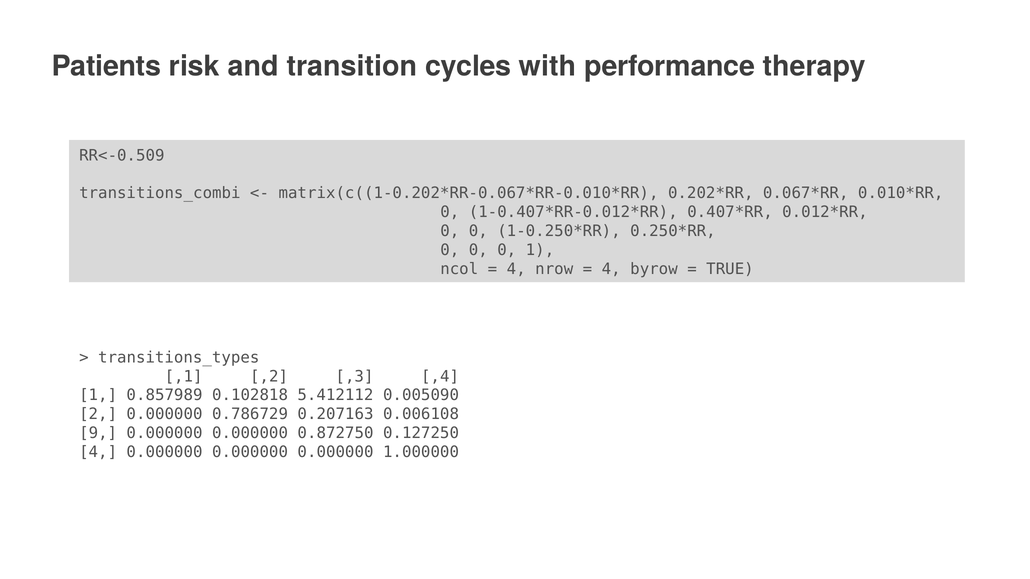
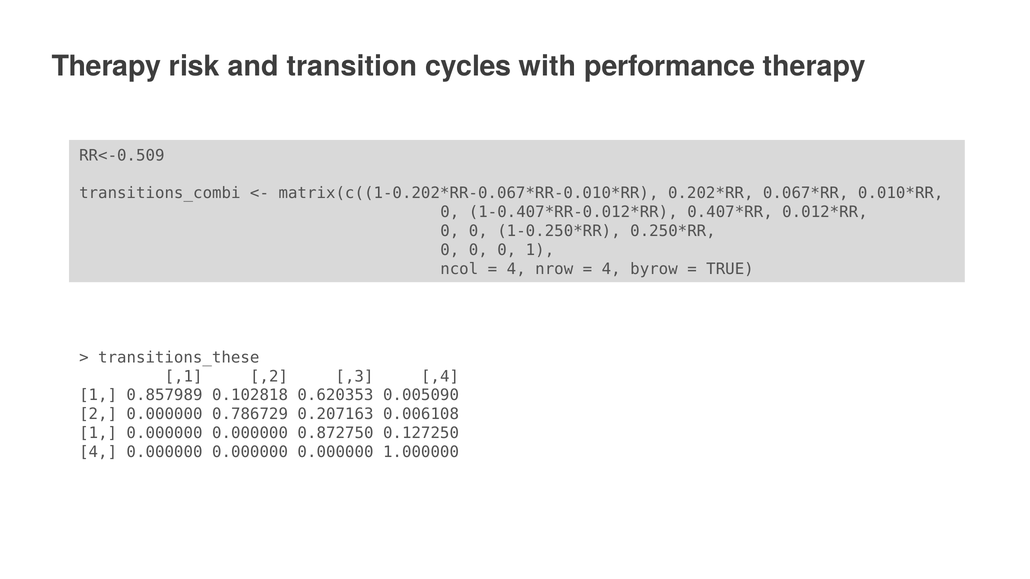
Patients at (106, 66): Patients -> Therapy
transitions_types: transitions_types -> transitions_these
5.412112: 5.412112 -> 0.620353
9 at (98, 433): 9 -> 1
